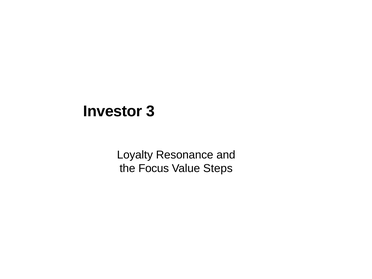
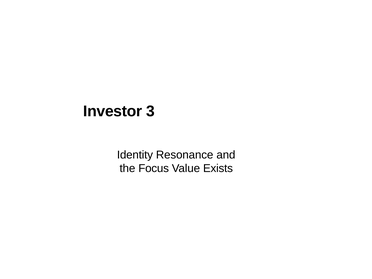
Loyalty: Loyalty -> Identity
Steps: Steps -> Exists
